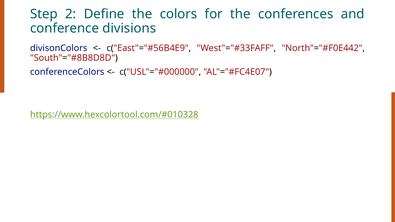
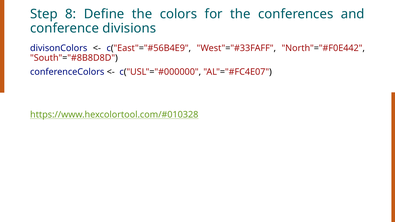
2: 2 -> 8
